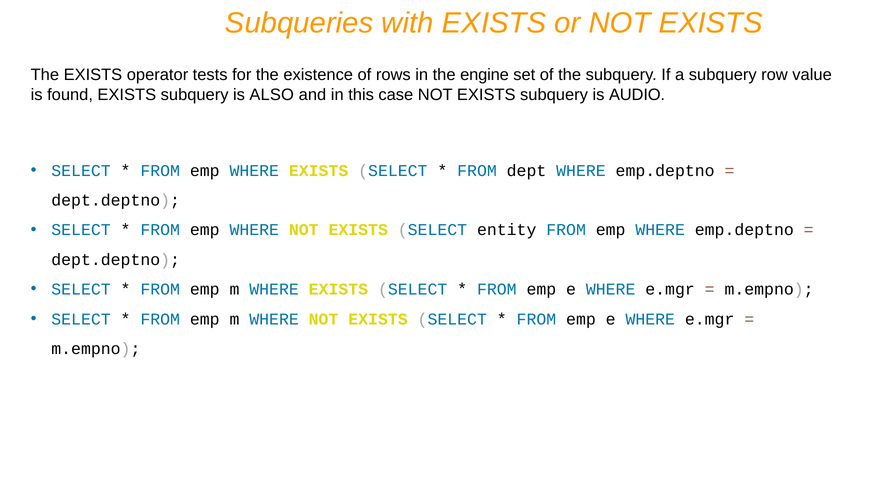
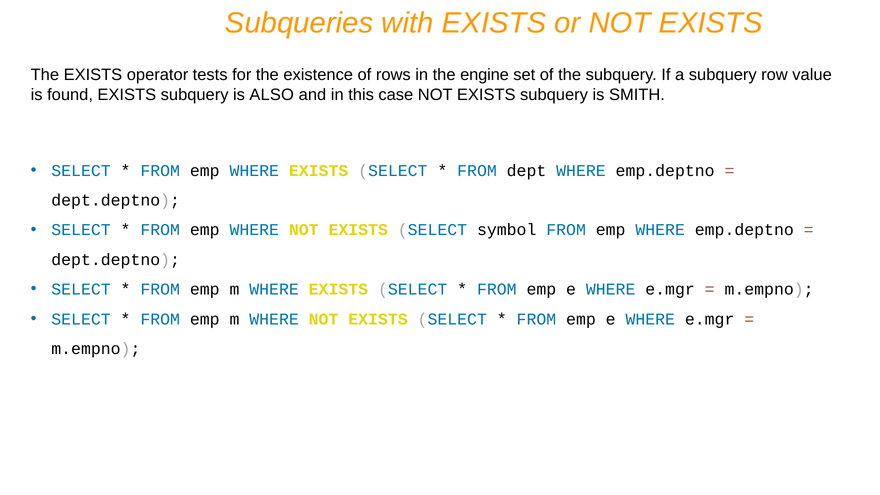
AUDIO: AUDIO -> SMITH
entity: entity -> symbol
